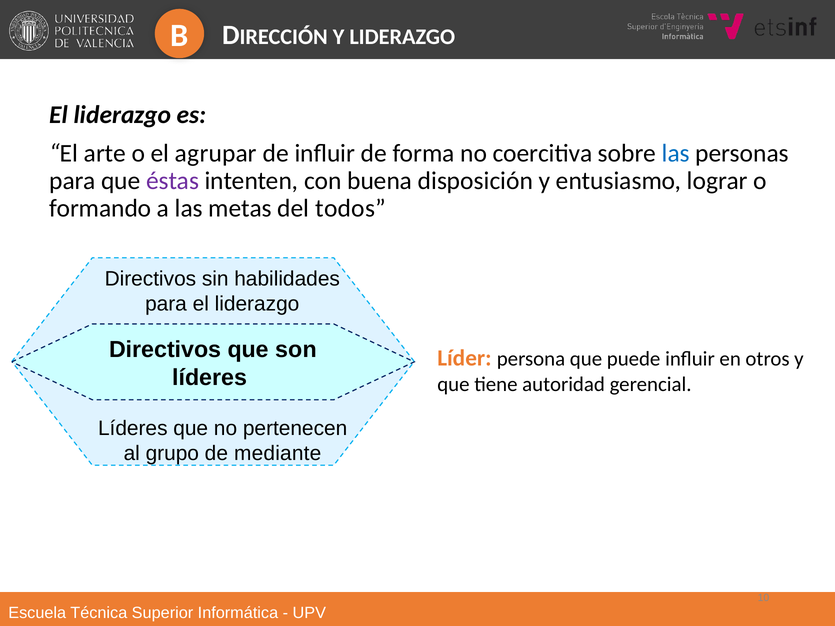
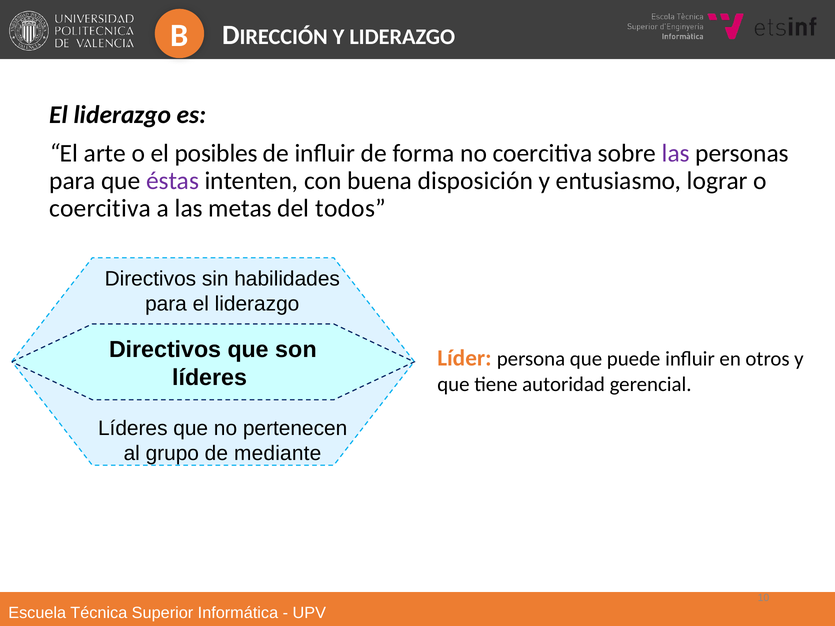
agrupar: agrupar -> posibles
las at (676, 153) colour: blue -> purple
formando at (100, 209): formando -> coercitiva
